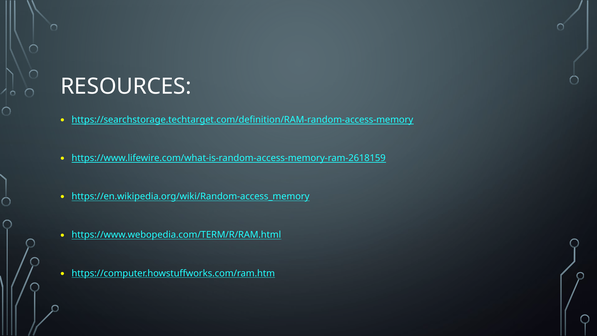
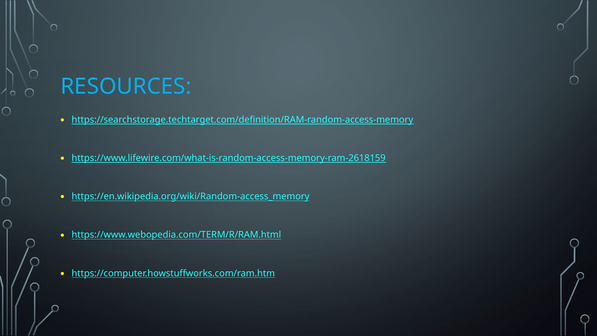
RESOURCES colour: white -> light blue
